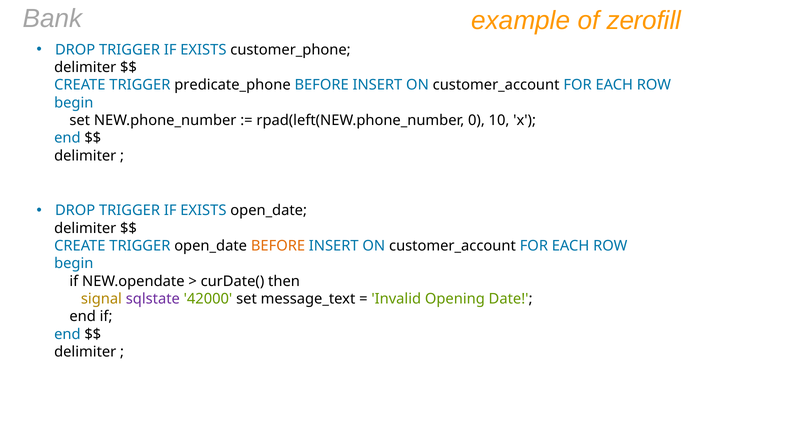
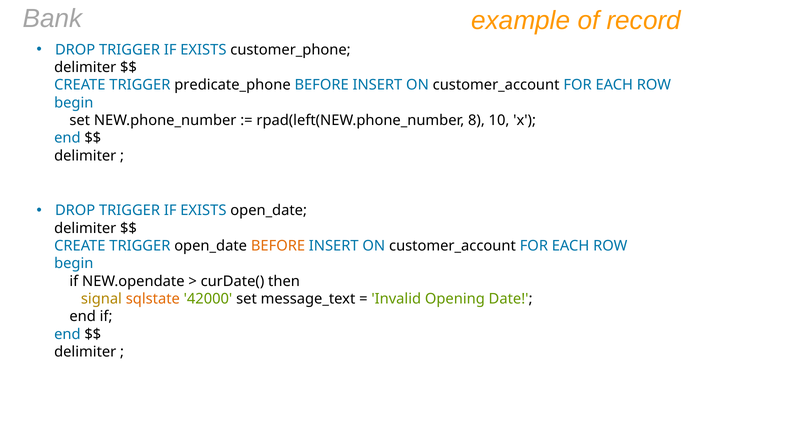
zerofill: zerofill -> record
0: 0 -> 8
sqlstate colour: purple -> orange
